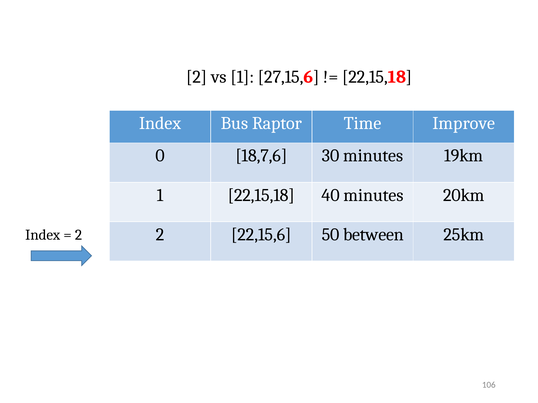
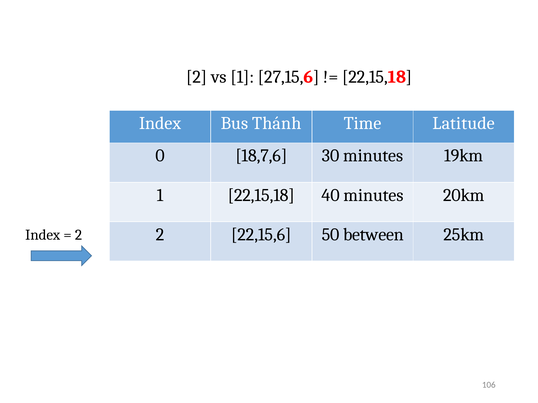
Raptor: Raptor -> Thánh
Improve: Improve -> Latitude
